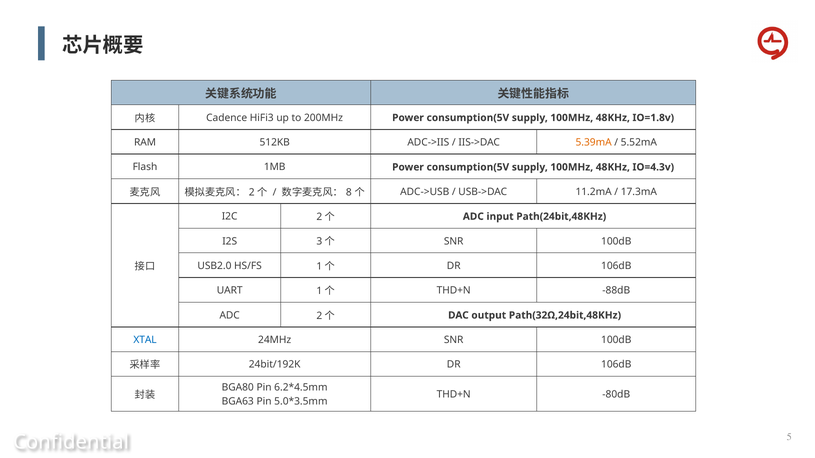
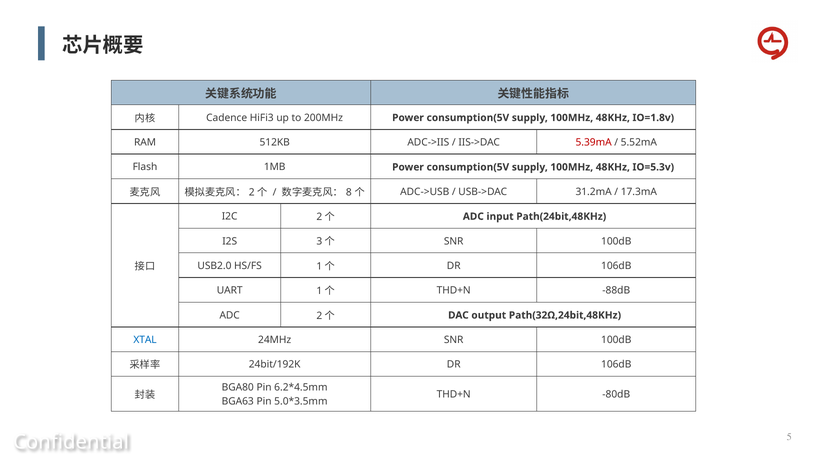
5.39mA colour: orange -> red
IO=4.3v: IO=4.3v -> IO=5.3v
11.2mA: 11.2mA -> 31.2mA
